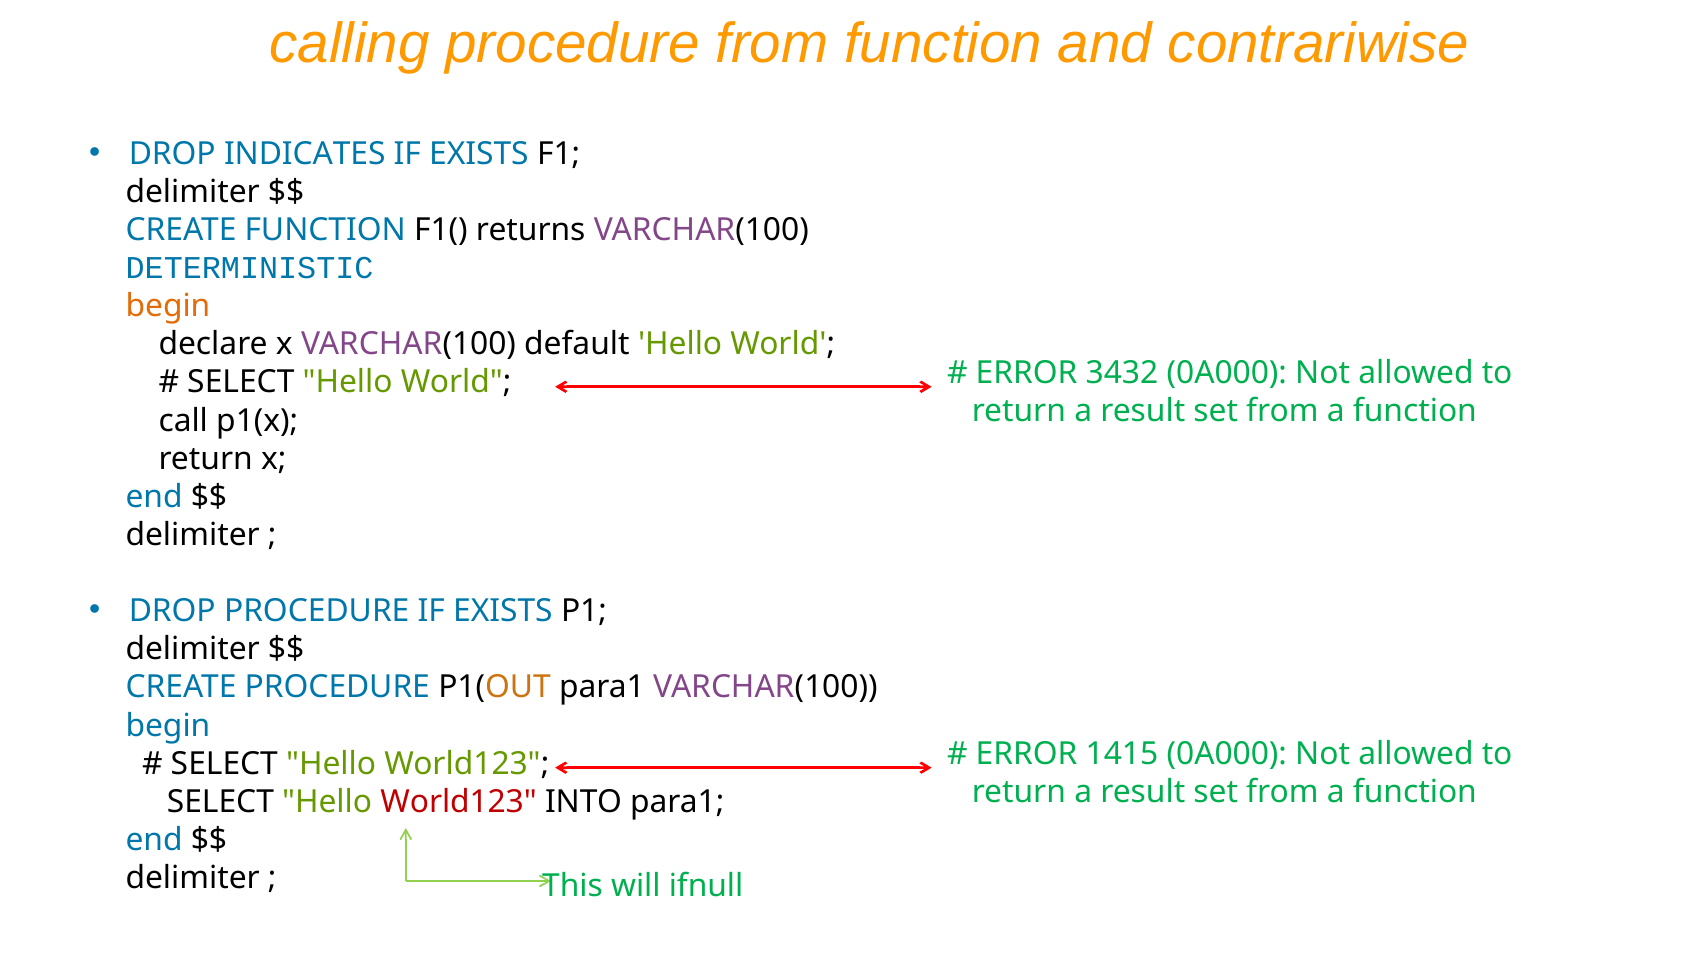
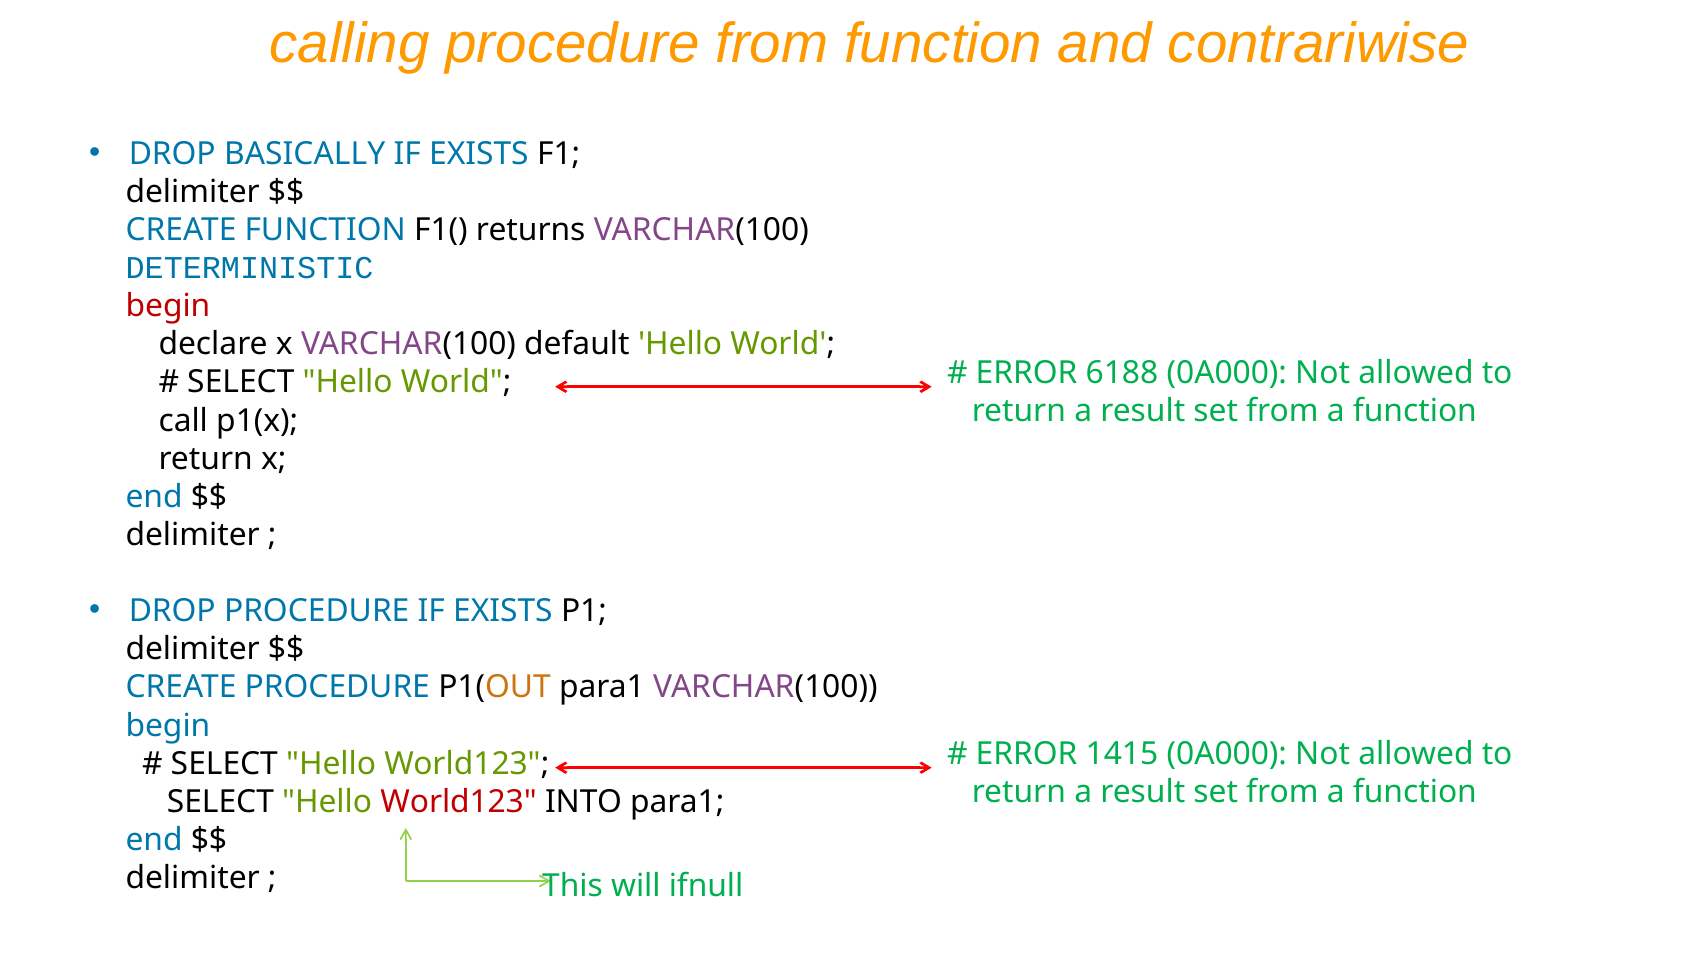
INDICATES: INDICATES -> BASICALLY
begin at (168, 306) colour: orange -> red
3432: 3432 -> 6188
